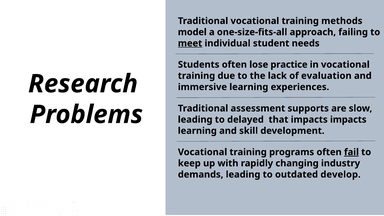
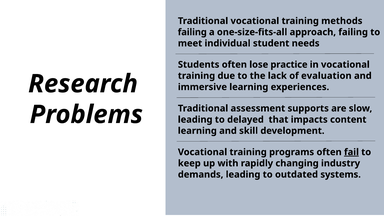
model at (192, 32): model -> failing
meet underline: present -> none
impacts impacts: impacts -> content
develop: develop -> systems
